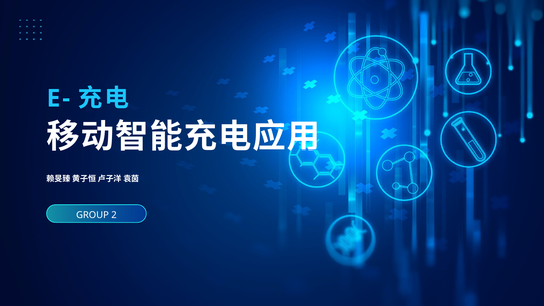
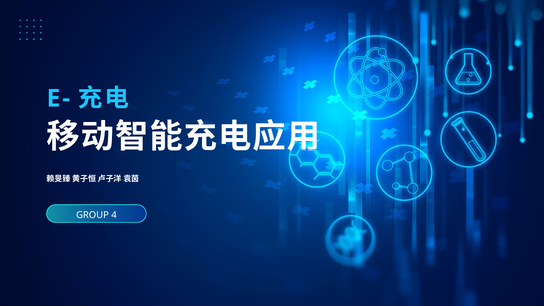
2: 2 -> 4
